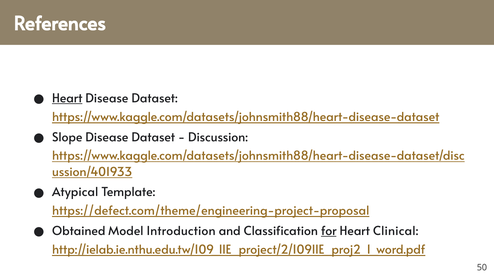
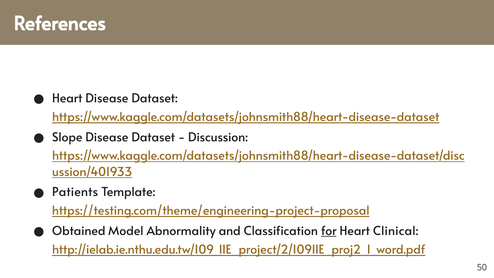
Heart at (67, 98) underline: present -> none
Atypical: Atypical -> Patients
https://defect.com/theme/engineering-project-proposal: https://defect.com/theme/engineering-project-proposal -> https://testing.com/theme/engineering-project-proposal
Introduction: Introduction -> Abnormality
